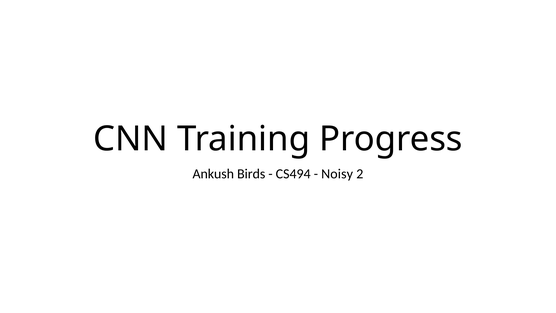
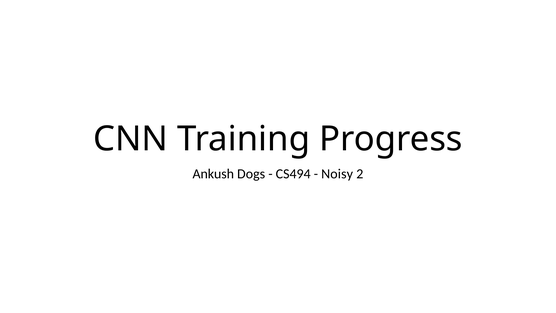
Birds: Birds -> Dogs
